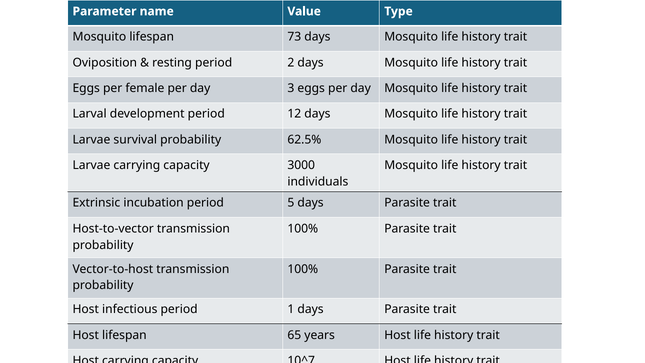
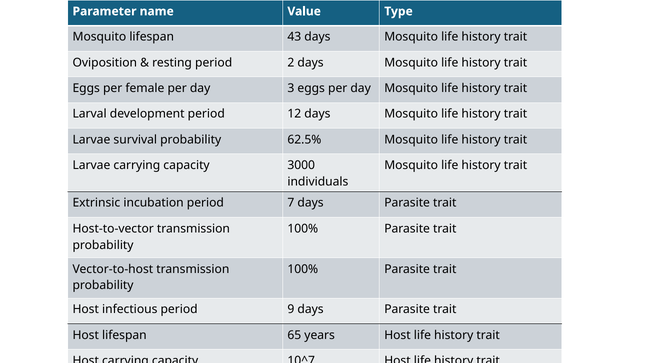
73: 73 -> 43
5: 5 -> 7
1: 1 -> 9
